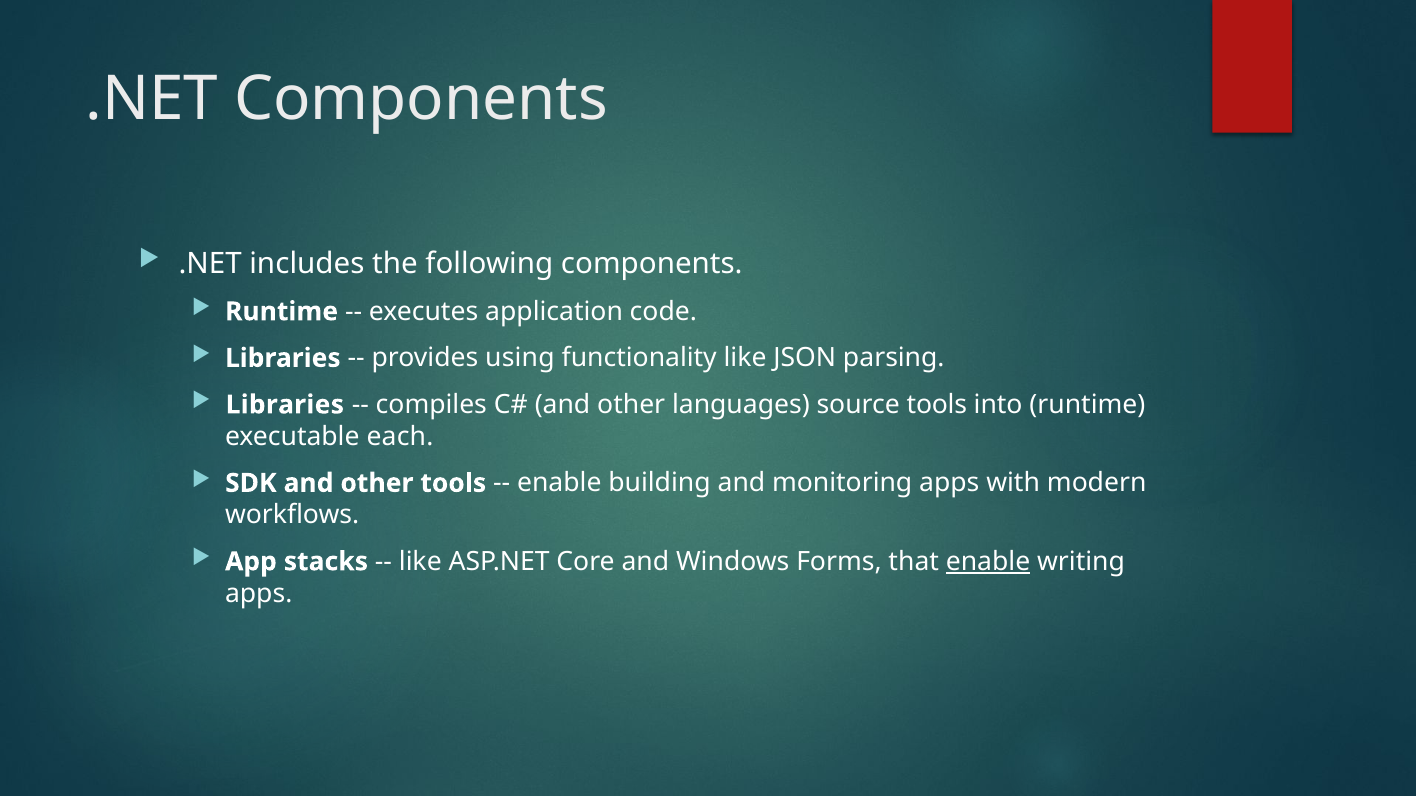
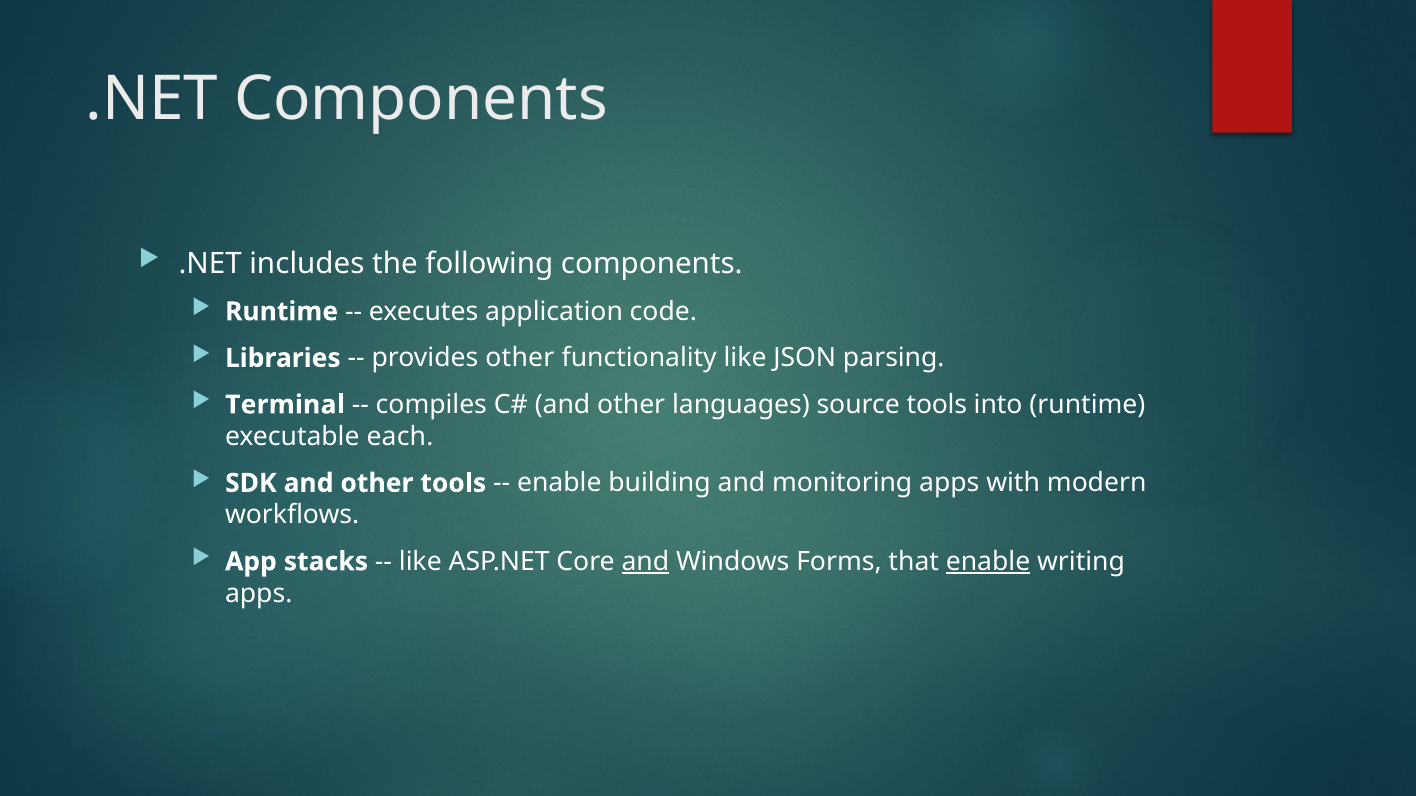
provides using: using -> other
Libraries at (285, 405): Libraries -> Terminal
and at (645, 562) underline: none -> present
